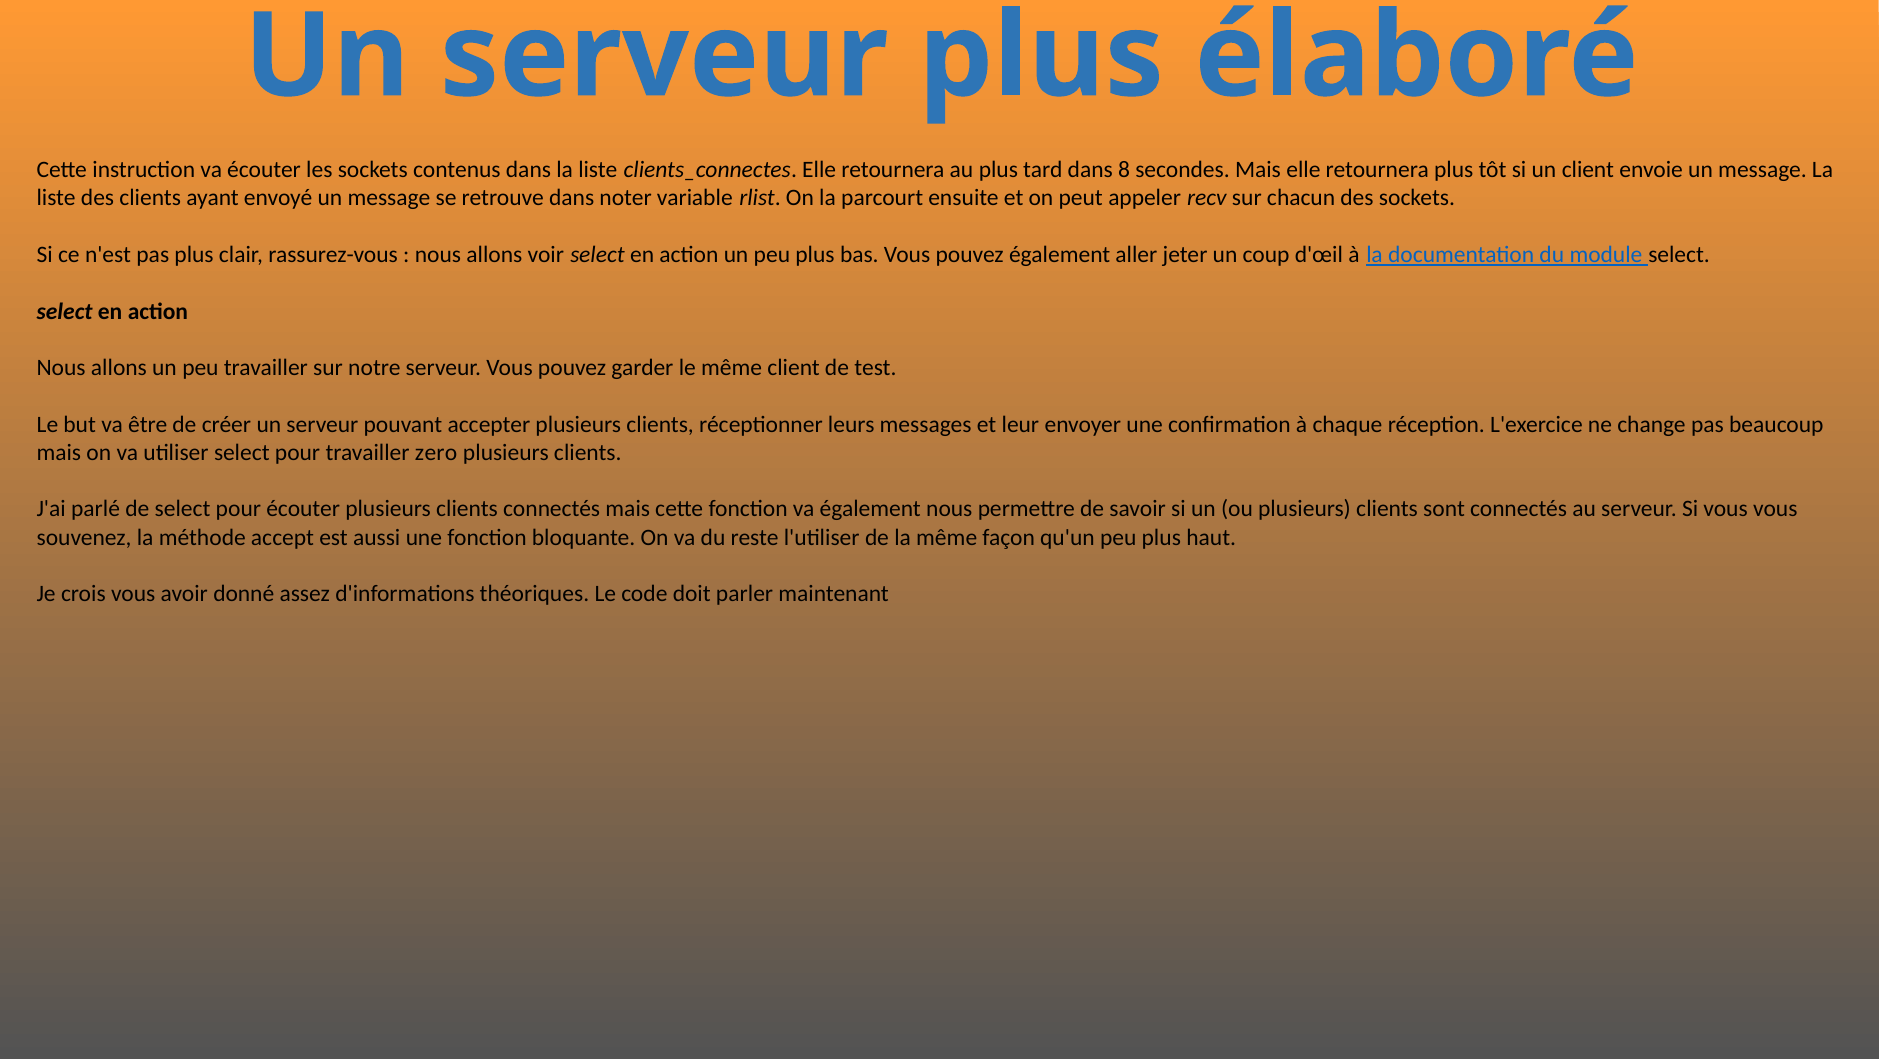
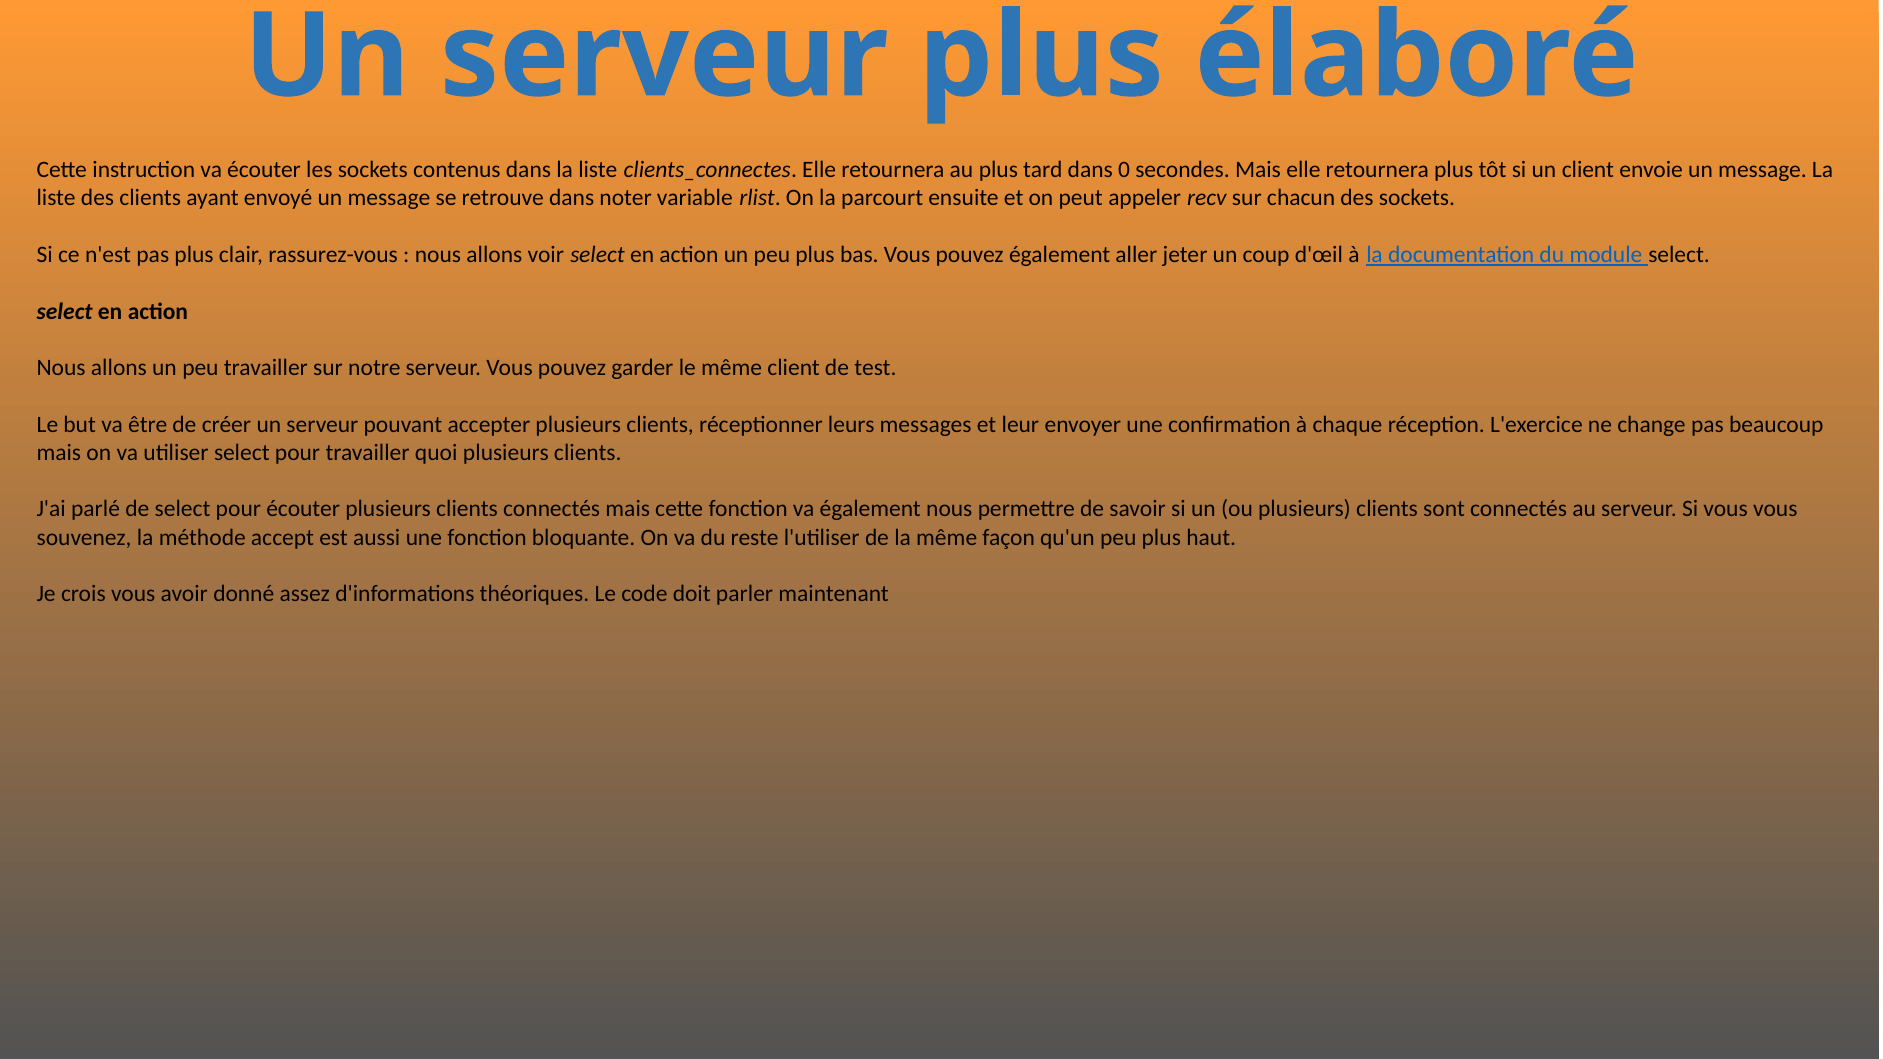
8: 8 -> 0
zero: zero -> quoi
